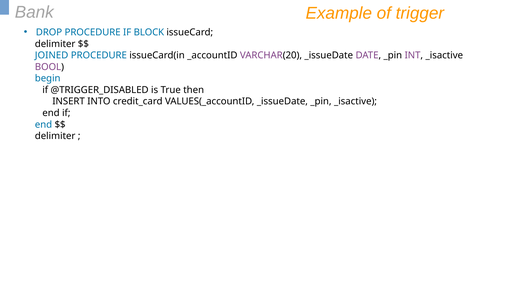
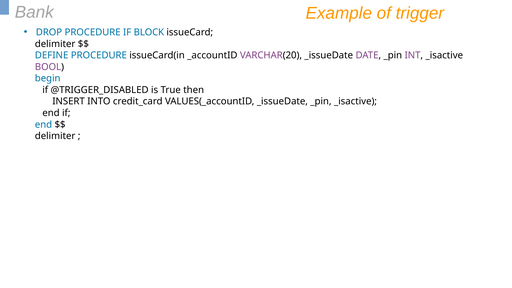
JOINED: JOINED -> DEFINE
